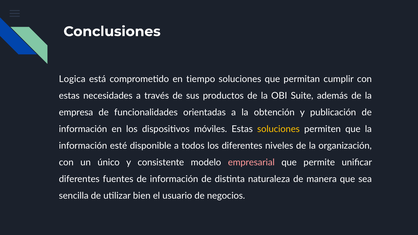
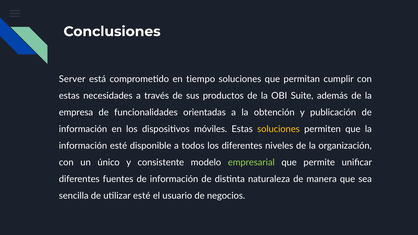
Logica: Logica -> Server
empresarial colour: pink -> light green
utilizar bien: bien -> esté
